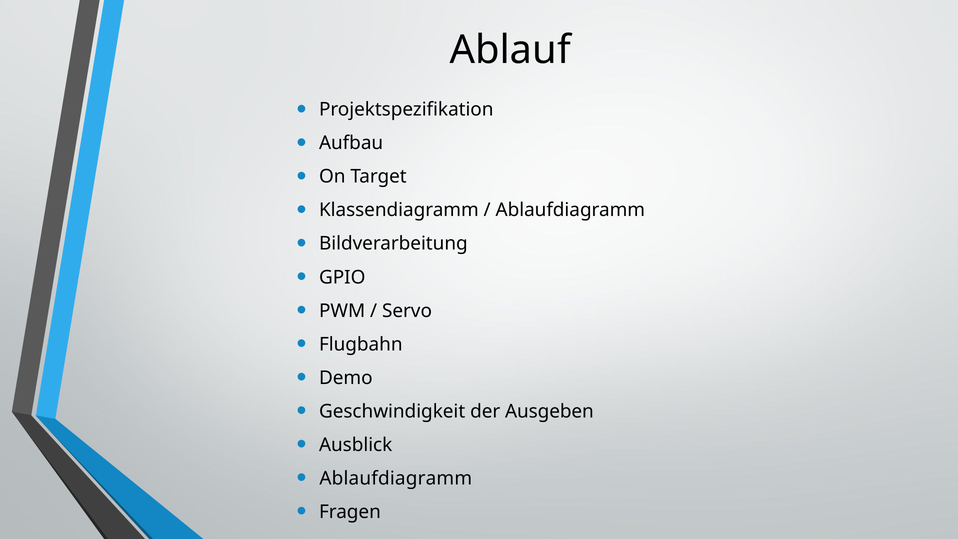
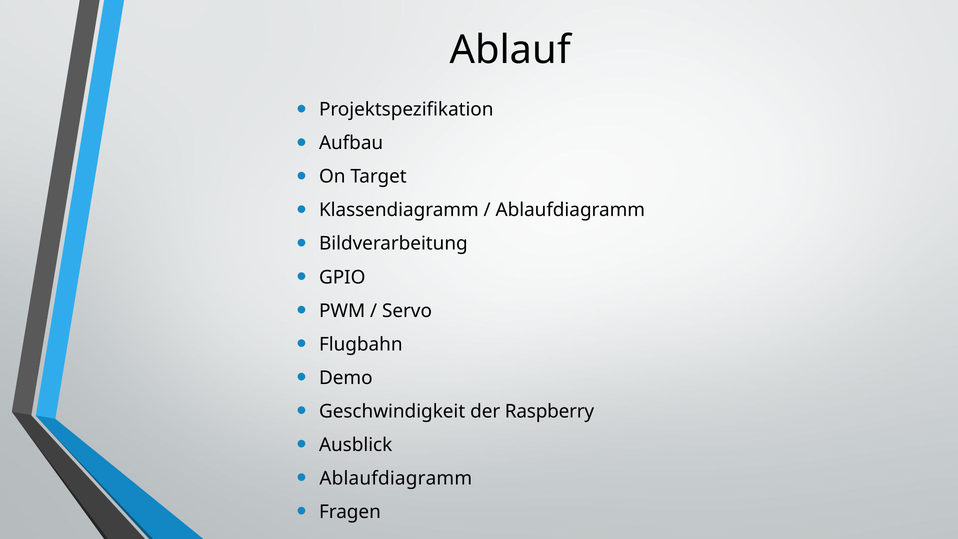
Ausgeben: Ausgeben -> Raspberry
